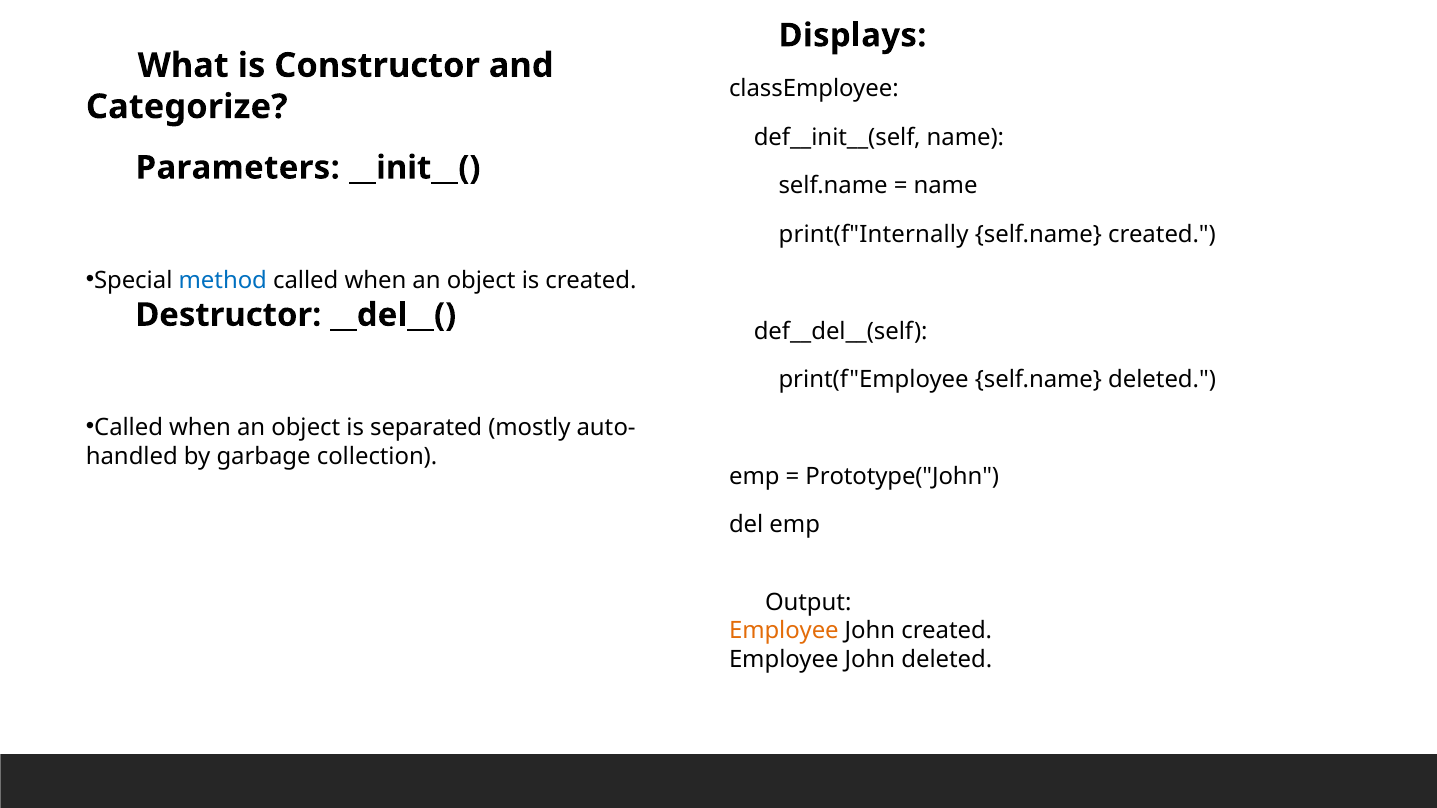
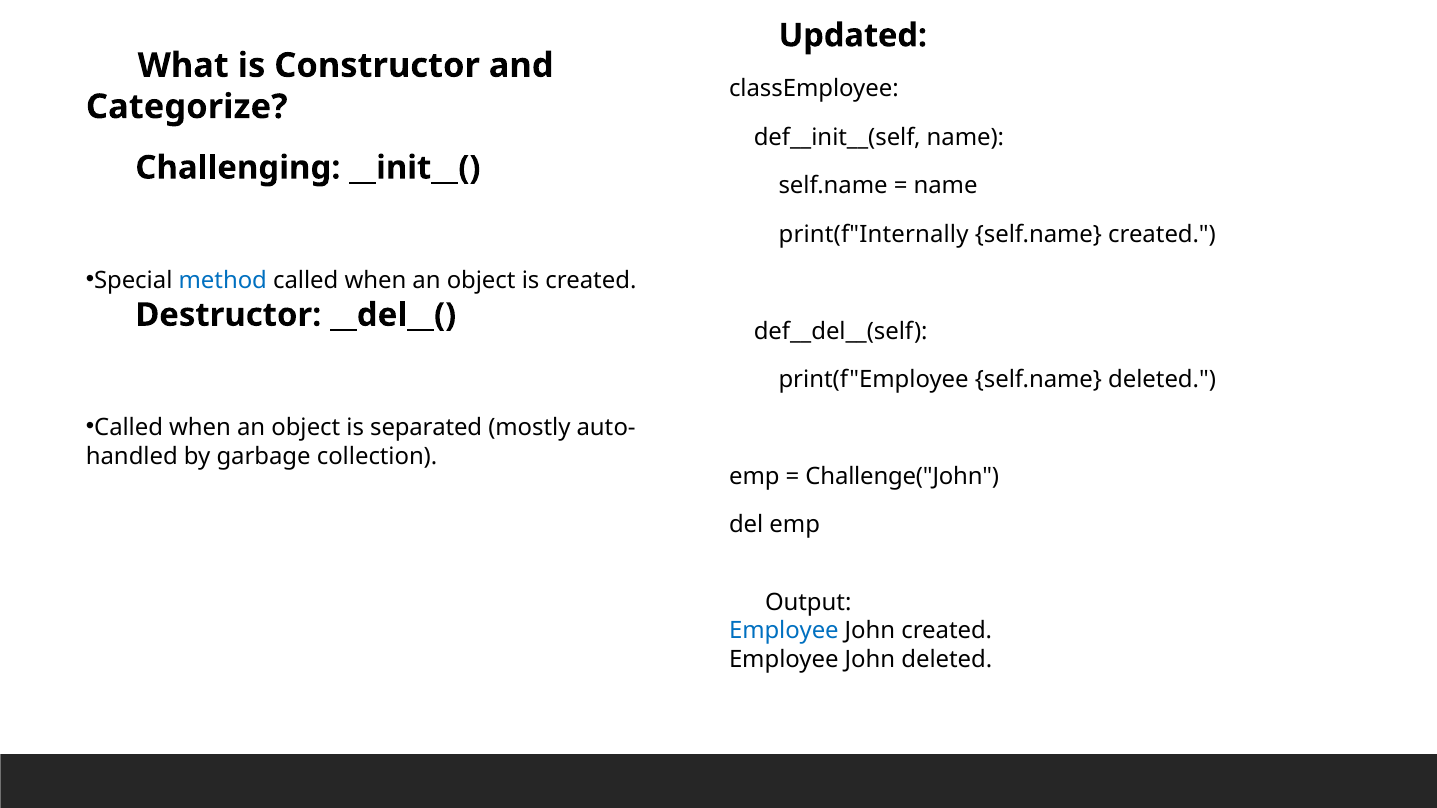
Displays: Displays -> Updated
Parameters: Parameters -> Challenging
Prototype("John: Prototype("John -> Challenge("John
Employee at (784, 631) colour: orange -> blue
